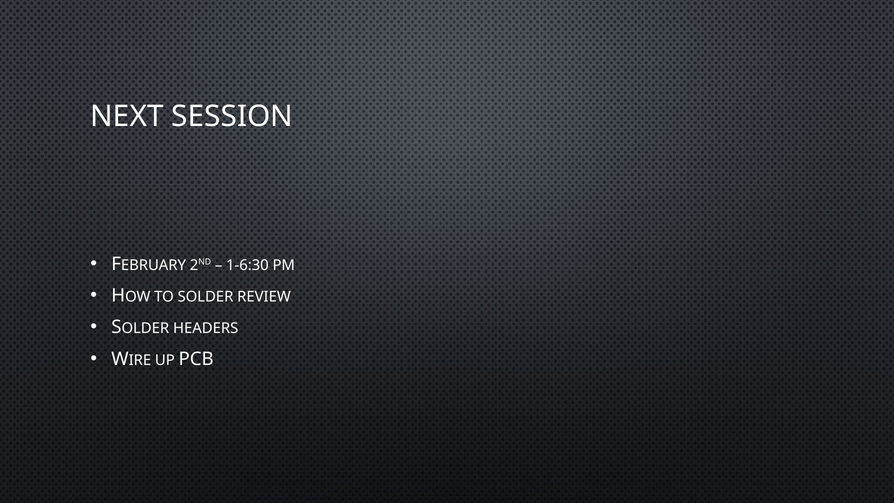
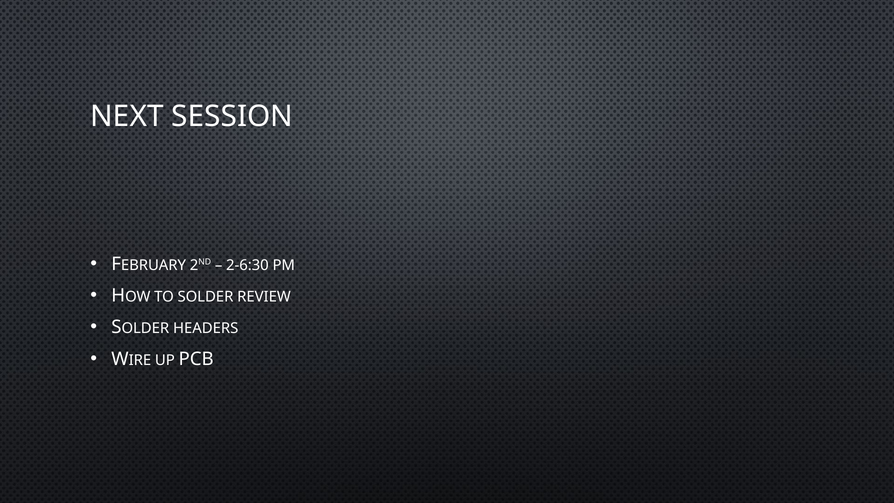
1-6:30: 1-6:30 -> 2-6:30
